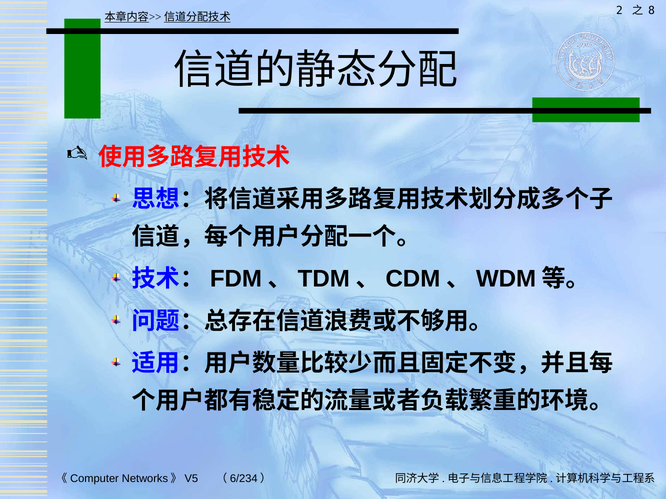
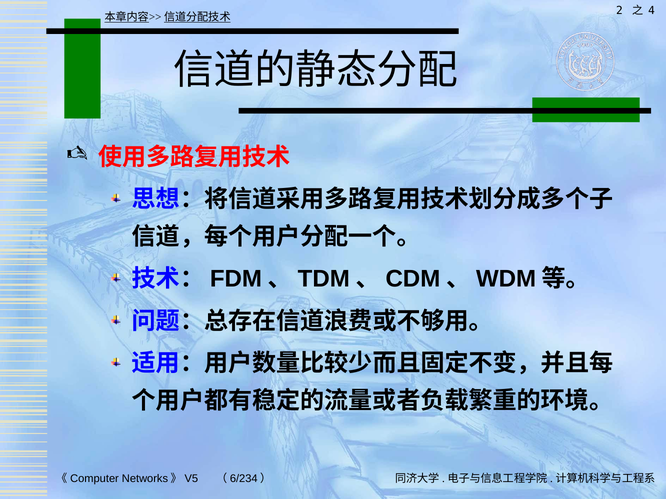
8: 8 -> 4
